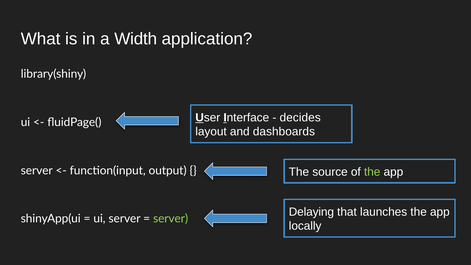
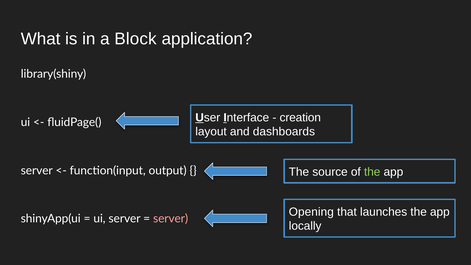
Width: Width -> Block
decides: decides -> creation
Delaying: Delaying -> Opening
server at (171, 219) colour: light green -> pink
